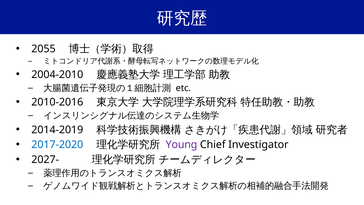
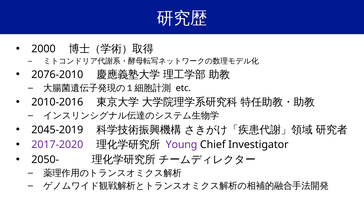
2055: 2055 -> 2000
2004-2010: 2004-2010 -> 2076-2010
2014-2019: 2014-2019 -> 2045-2019
2017-2020 colour: blue -> purple
2027-: 2027- -> 2050-
